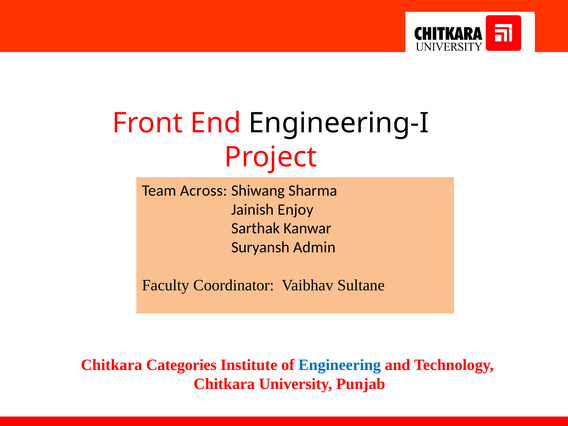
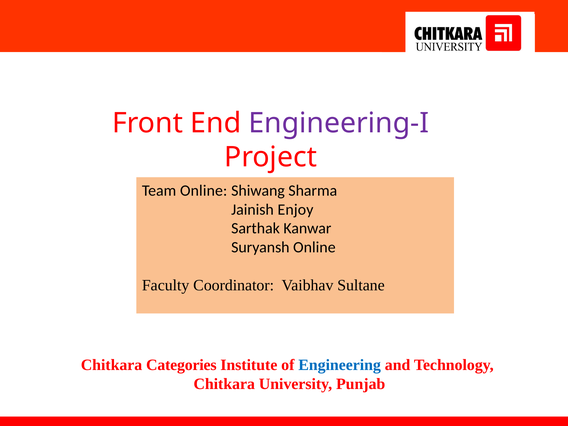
Engineering-I colour: black -> purple
Team Across: Across -> Online
Suryansh Admin: Admin -> Online
